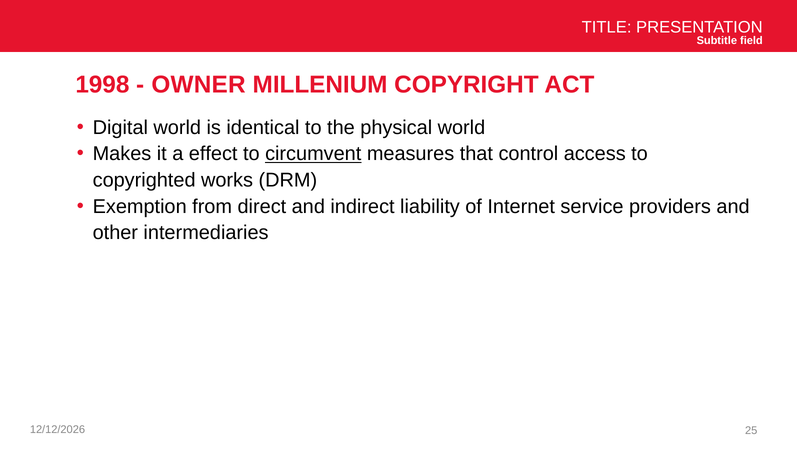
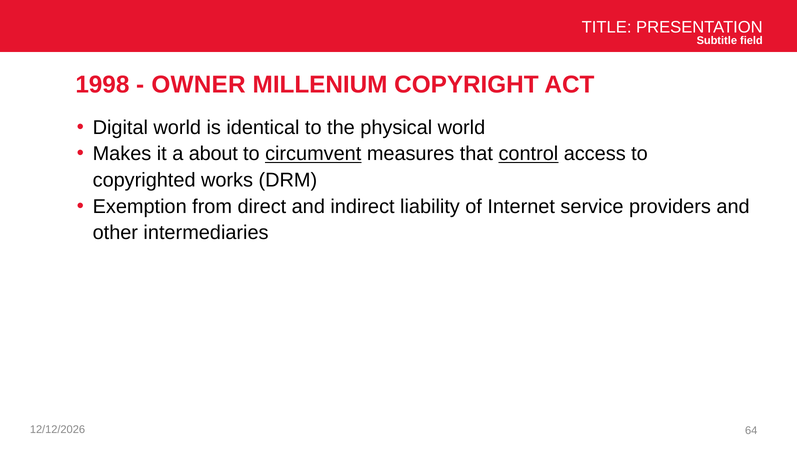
effect: effect -> about
control underline: none -> present
25: 25 -> 64
